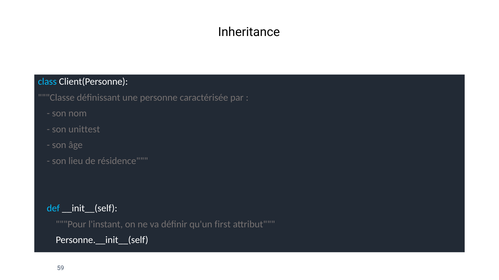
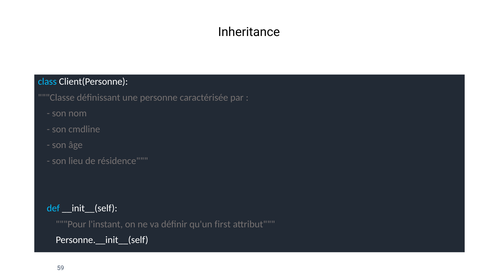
unittest: unittest -> cmdline
